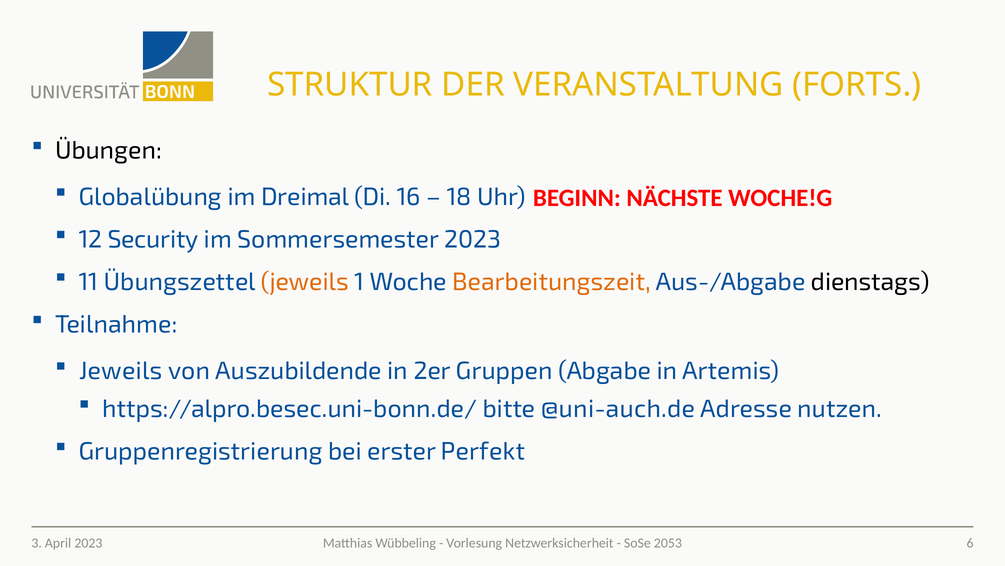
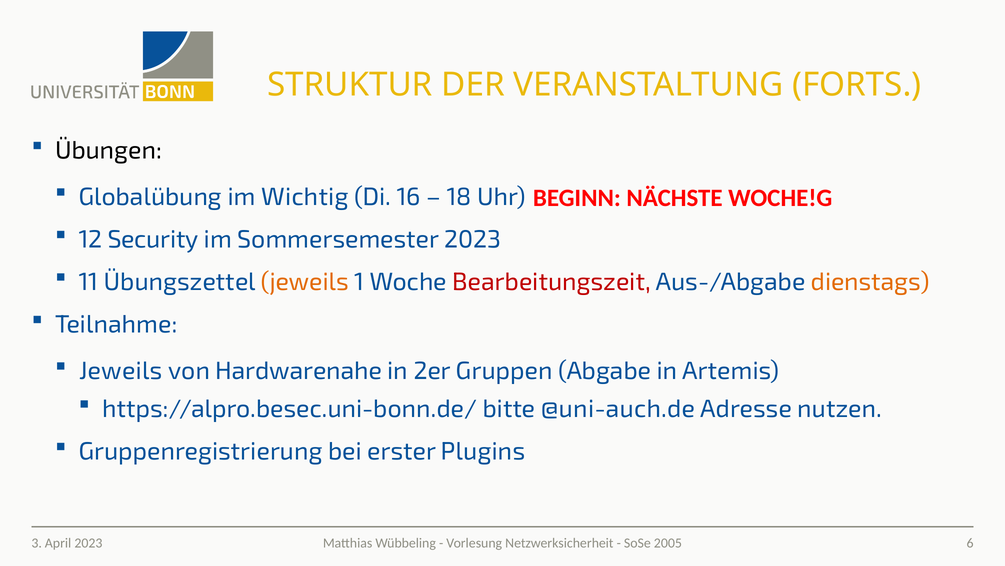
Dreimal: Dreimal -> Wichtig
Bearbeitungszeit colour: orange -> red
dienstags colour: black -> orange
Auszubildende: Auszubildende -> Hardwarenahe
Perfekt: Perfekt -> Plugins
2053: 2053 -> 2005
